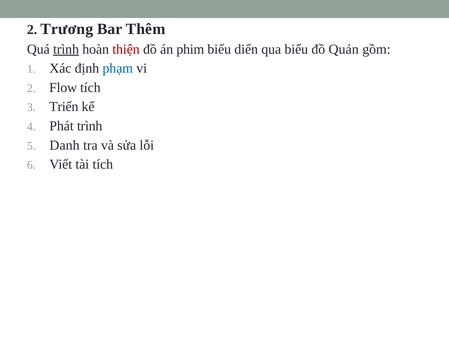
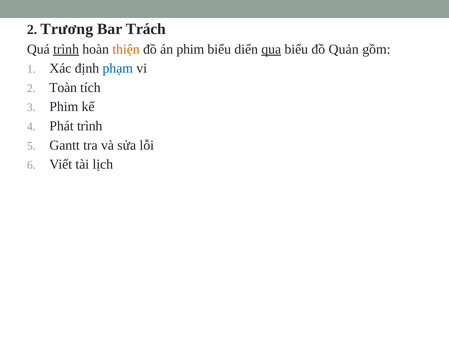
Thêm: Thêm -> Trách
thiện colour: red -> orange
qua underline: none -> present
Flow: Flow -> Toàn
Triển at (64, 107): Triển -> Phim
Danh: Danh -> Gantt
tài tích: tích -> lịch
